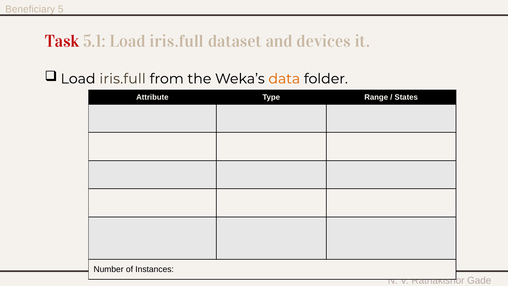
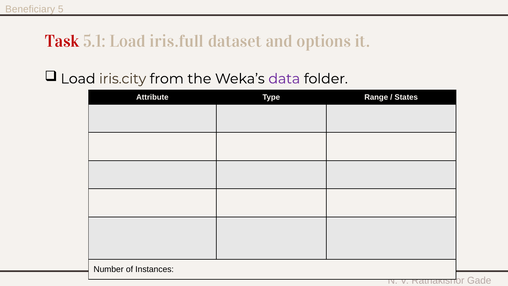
devices: devices -> options
iris.full at (122, 79): iris.full -> iris.city
data colour: orange -> purple
